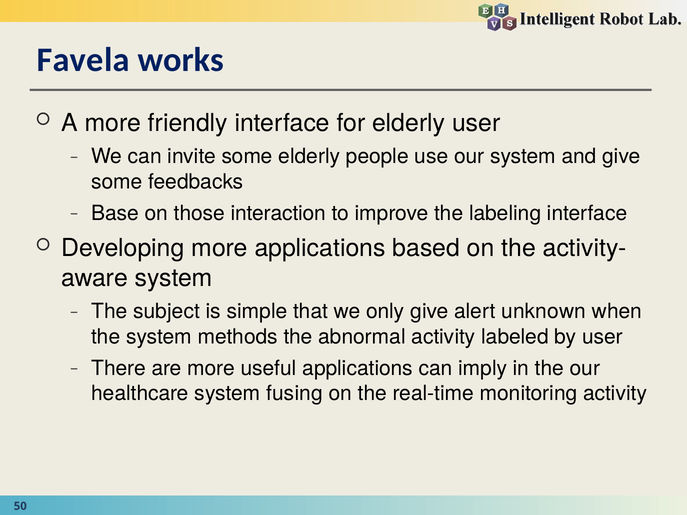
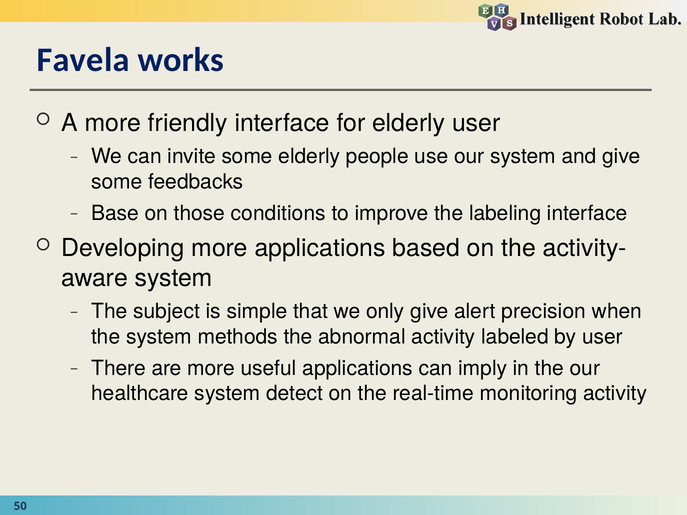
interaction: interaction -> conditions
unknown: unknown -> precision
fusing: fusing -> detect
